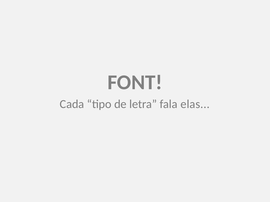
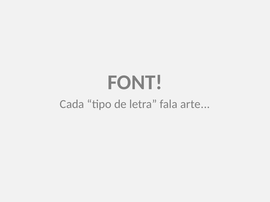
elas: elas -> arte
